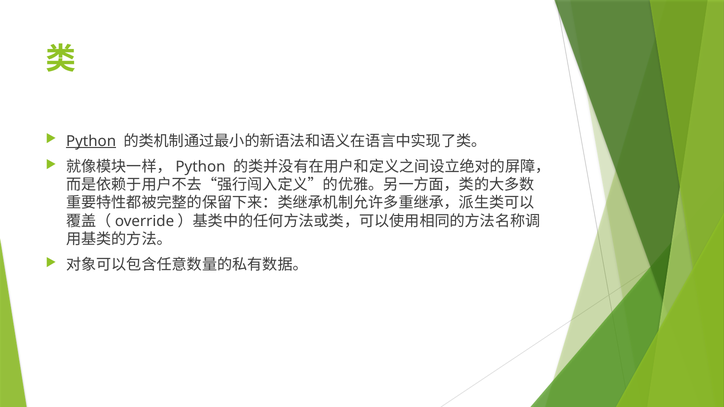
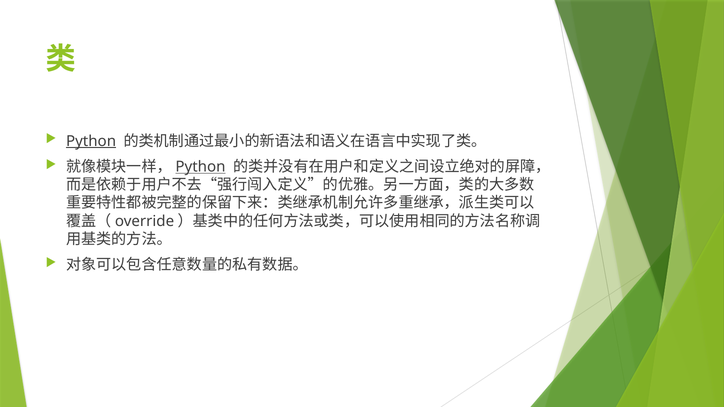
Python at (200, 167) underline: none -> present
